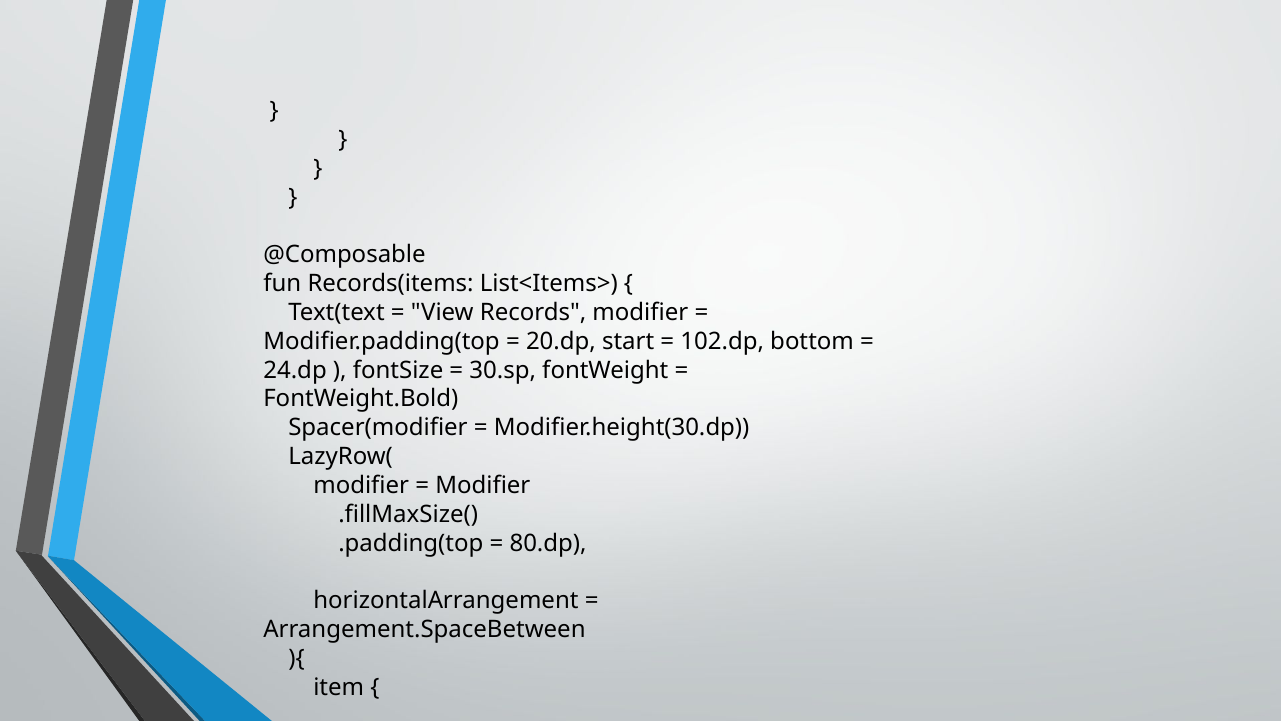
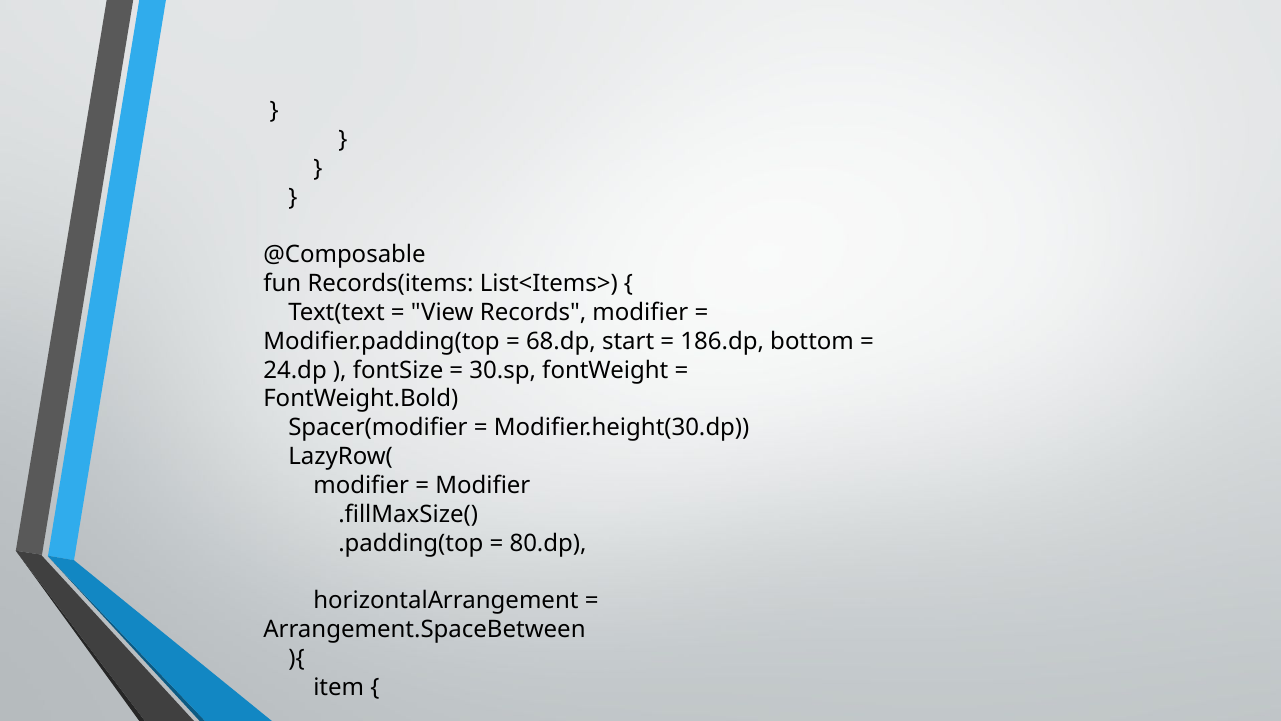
20.dp: 20.dp -> 68.dp
102.dp: 102.dp -> 186.dp
